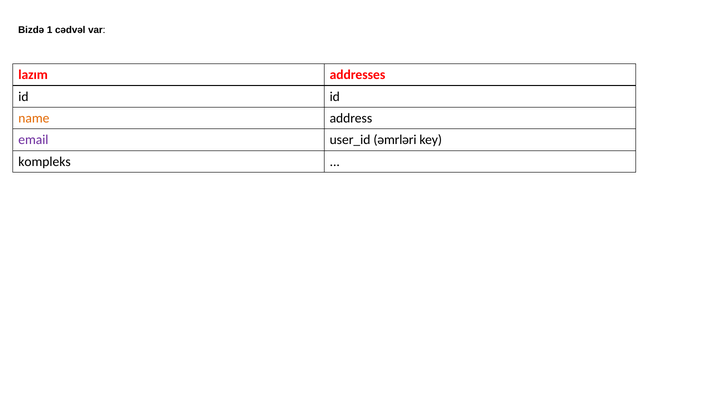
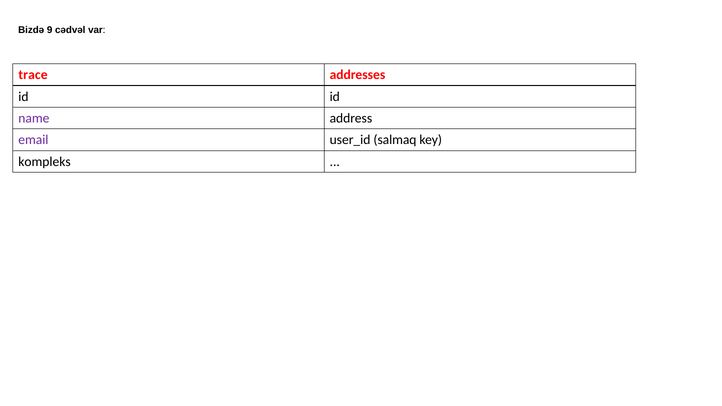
1: 1 -> 9
lazım: lazım -> trace
name colour: orange -> purple
əmrləri: əmrləri -> salmaq
